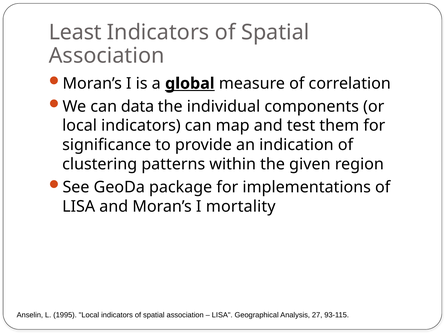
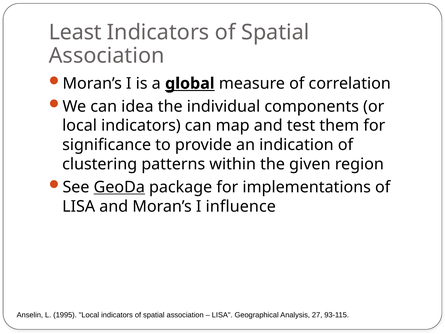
data: data -> idea
GeoDa underline: none -> present
mortality: mortality -> influence
